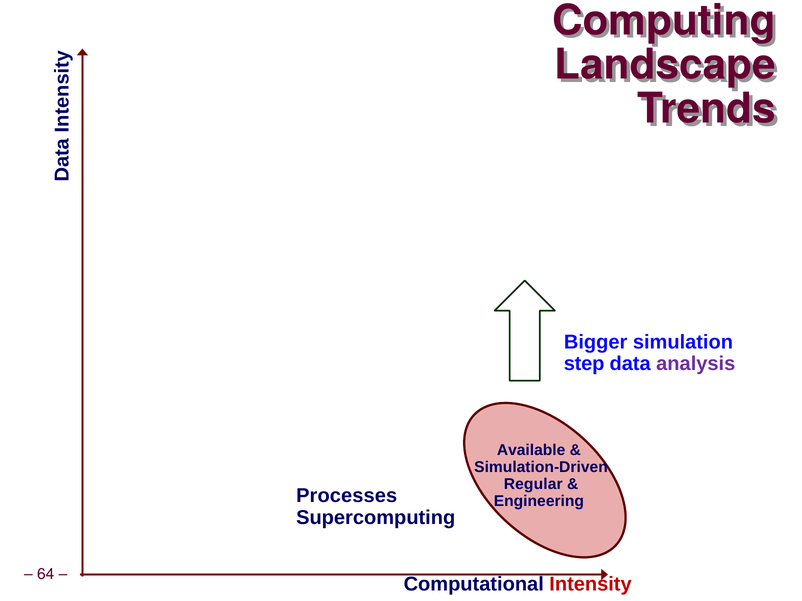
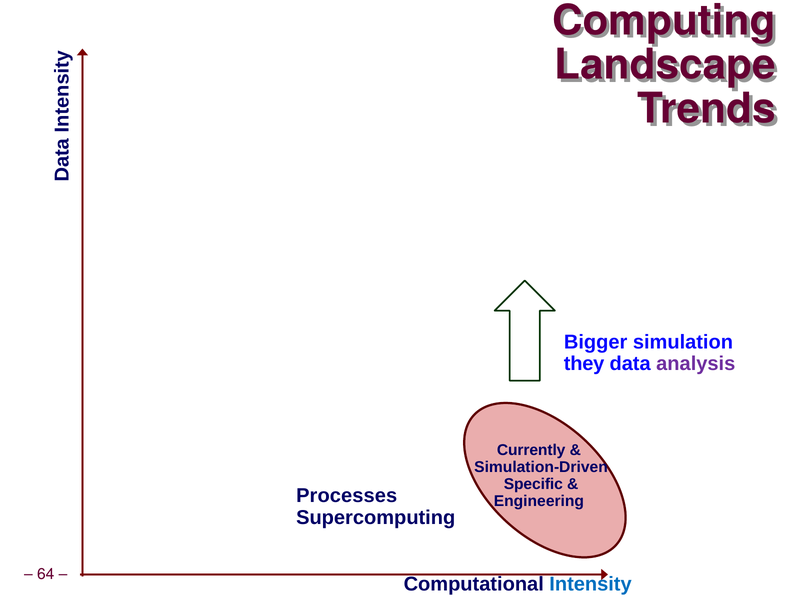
step: step -> they
Available: Available -> Currently
Regular: Regular -> Specific
Intensity colour: red -> blue
